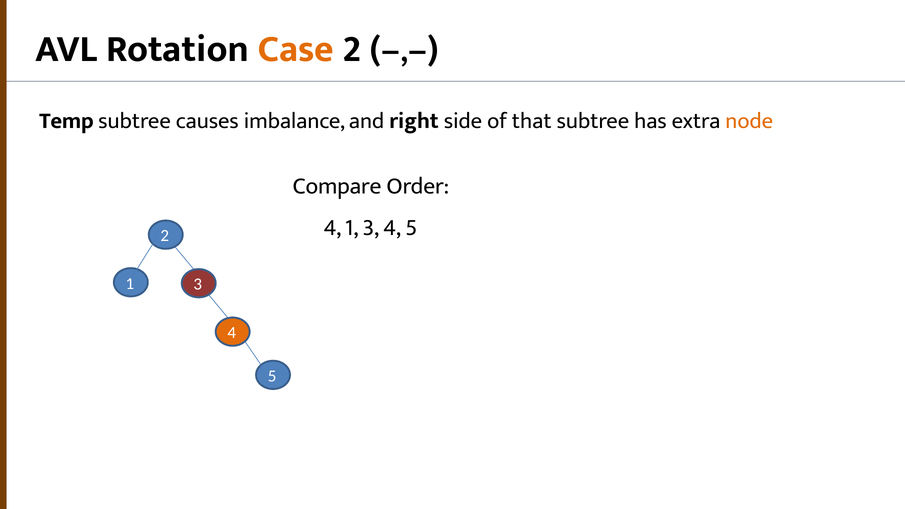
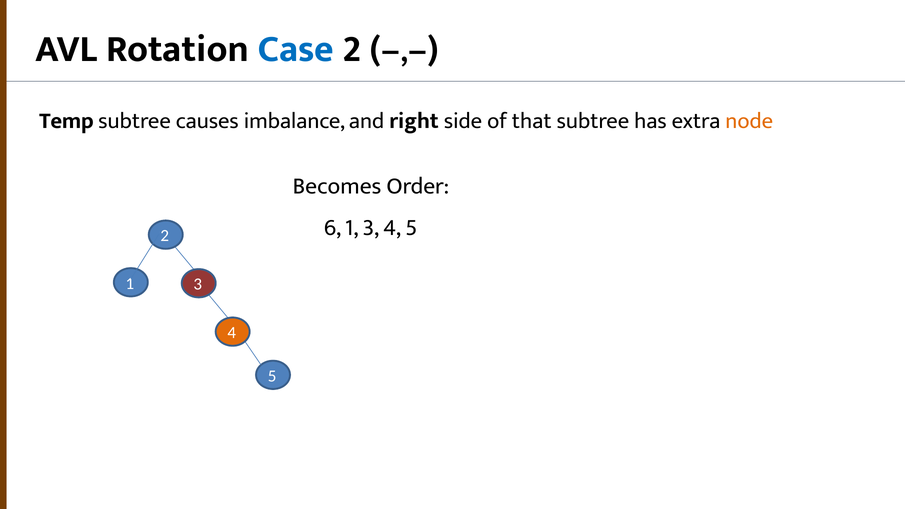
Case colour: orange -> blue
Compare: Compare -> Becomes
4 at (333, 227): 4 -> 6
